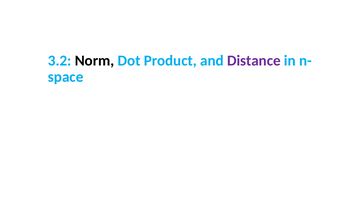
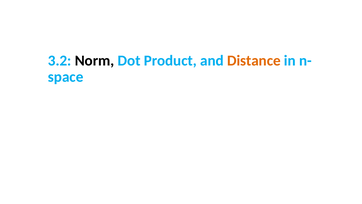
Distance colour: purple -> orange
